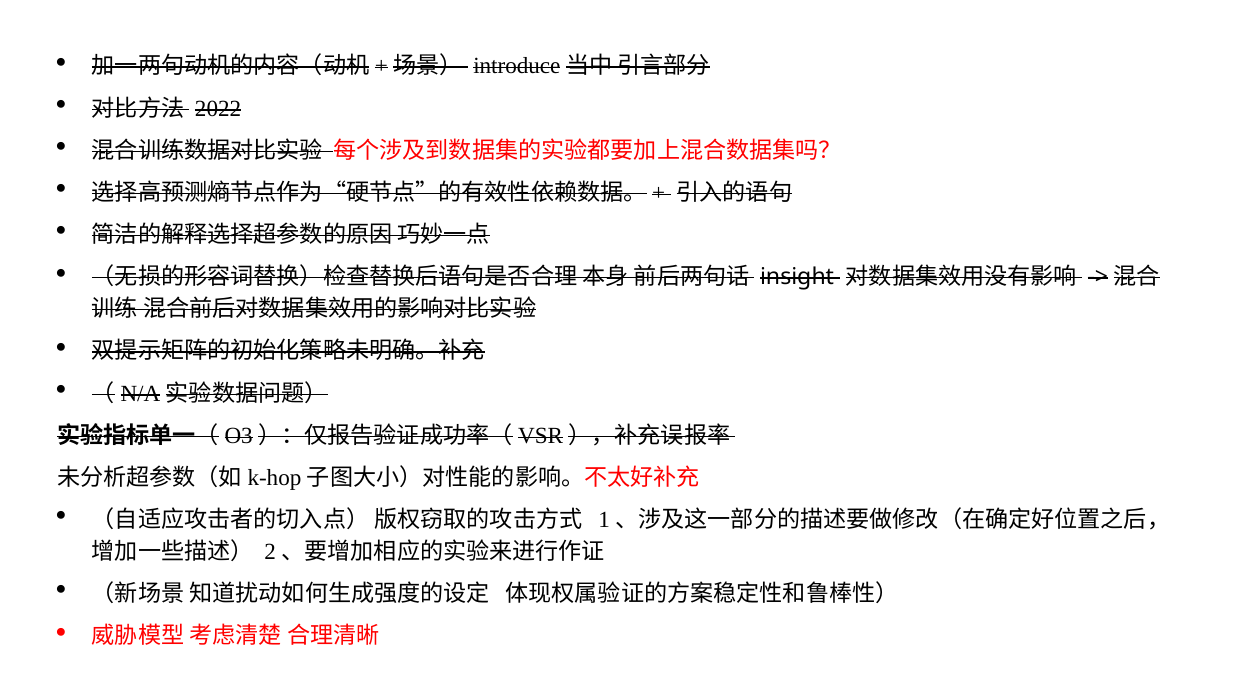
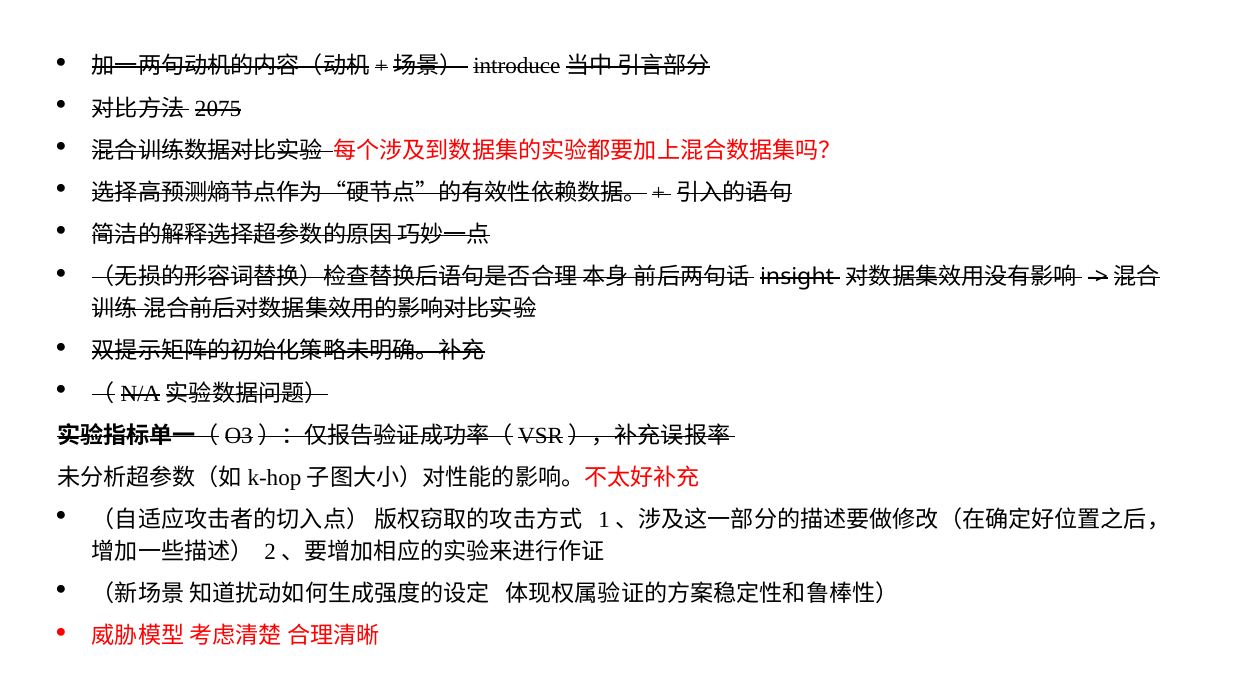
2022: 2022 -> 2075
